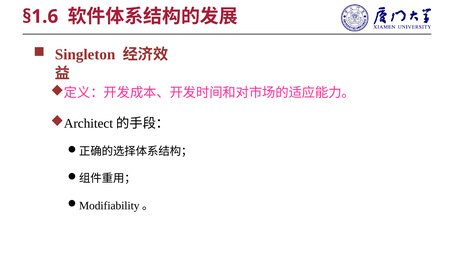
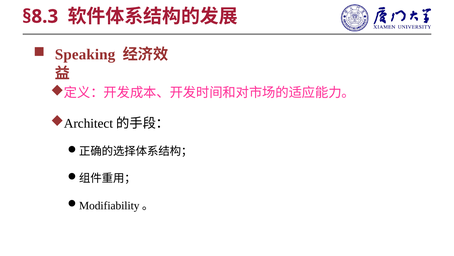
§1.6: §1.6 -> §8.3
Singleton: Singleton -> Speaking
